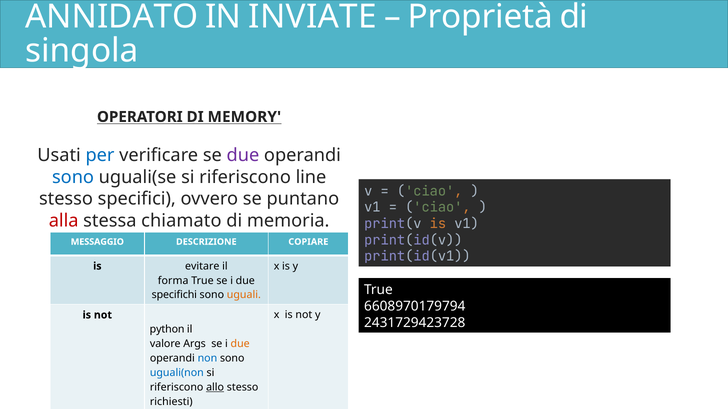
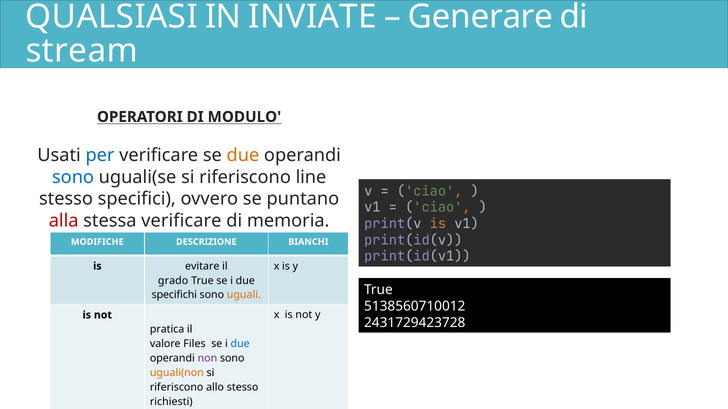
ANNIDATO: ANNIDATO -> QUALSIASI
Proprietà: Proprietà -> Generare
singola: singola -> stream
MEMORY: MEMORY -> MODULO
due at (243, 156) colour: purple -> orange
stessa chiamato: chiamato -> verificare
MESSAGGIO: MESSAGGIO -> MODIFICHE
COPIARE: COPIARE -> BIANCHI
forma: forma -> grado
6608970179794: 6608970179794 -> 5138560710012
python: python -> pratica
Args: Args -> Files
due at (240, 344) colour: orange -> blue
non colour: blue -> purple
uguali(non colour: blue -> orange
allo underline: present -> none
